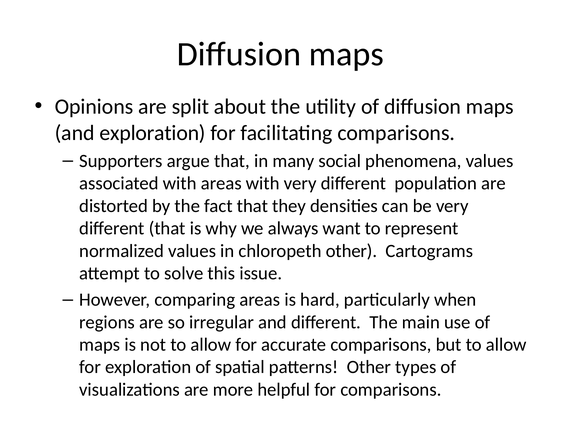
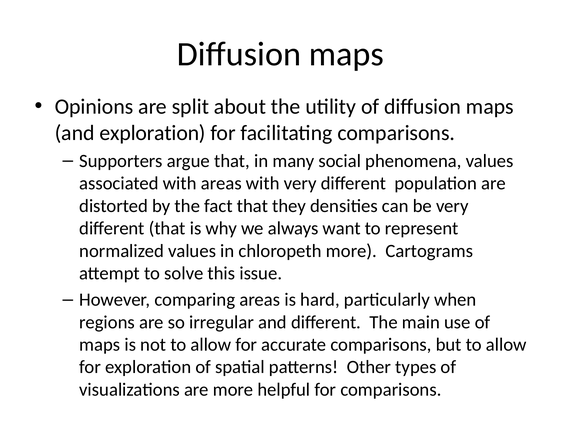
chloropeth other: other -> more
